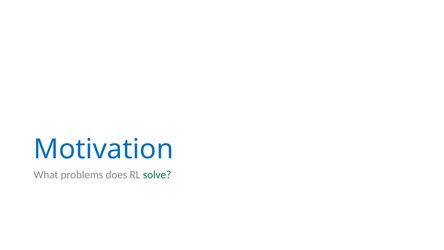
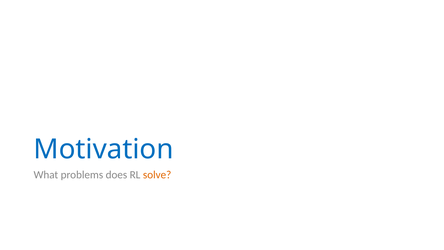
solve colour: green -> orange
